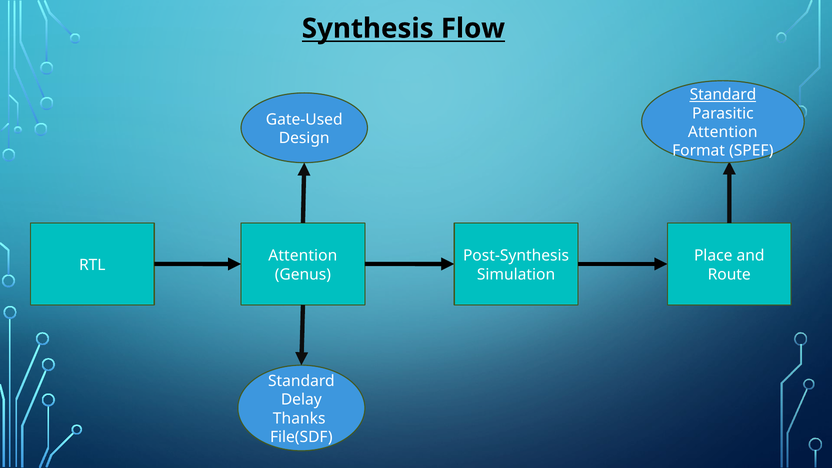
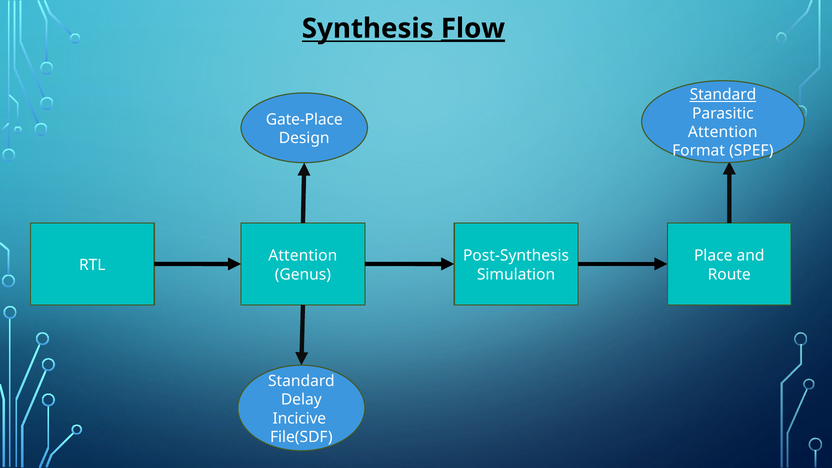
Flow underline: none -> present
Gate-Used: Gate-Used -> Gate-Place
Thanks: Thanks -> Incicive
